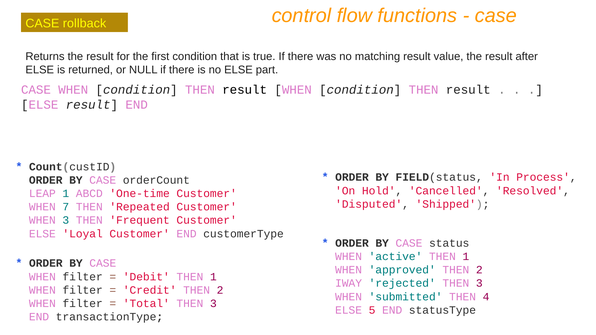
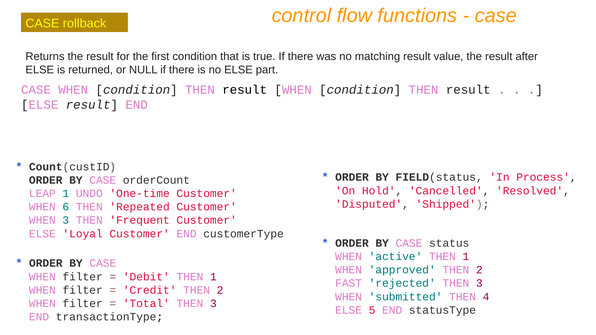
ABCD: ABCD -> UNDO
7: 7 -> 6
IWAY: IWAY -> FAST
